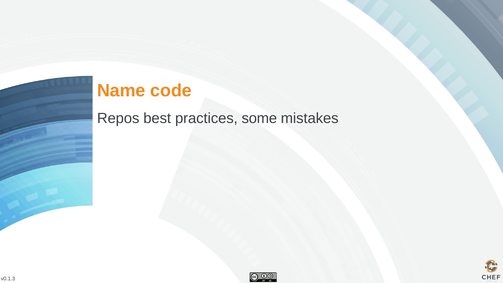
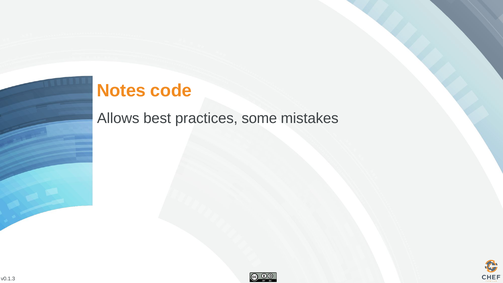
Name: Name -> Notes
Repos: Repos -> Allows
